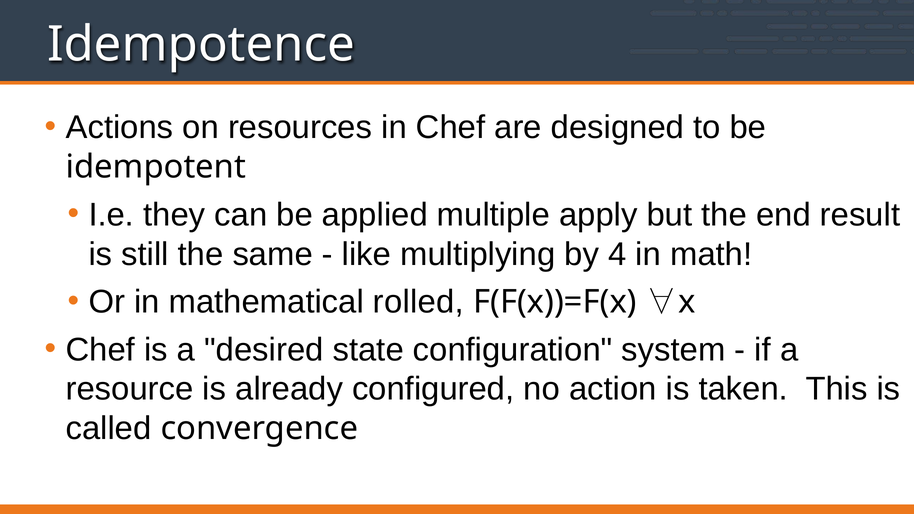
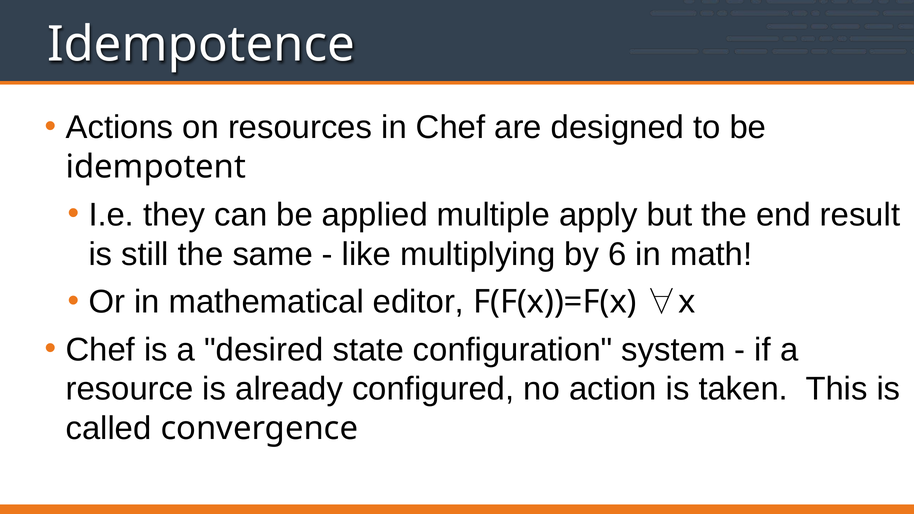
4: 4 -> 6
rolled: rolled -> editor
